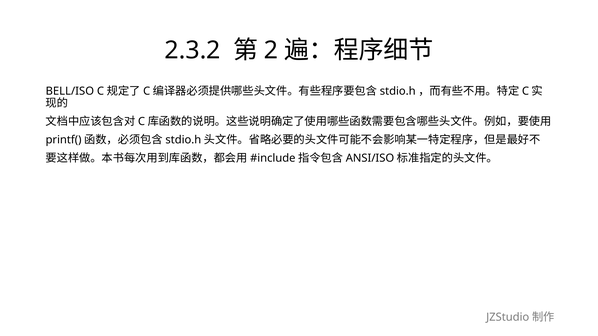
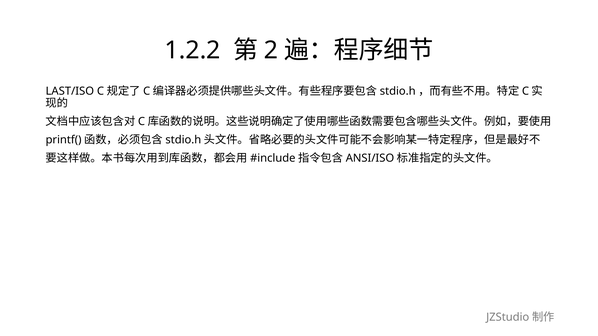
2.3.2: 2.3.2 -> 1.2.2
BELL/ISO: BELL/ISO -> LAST/ISO
